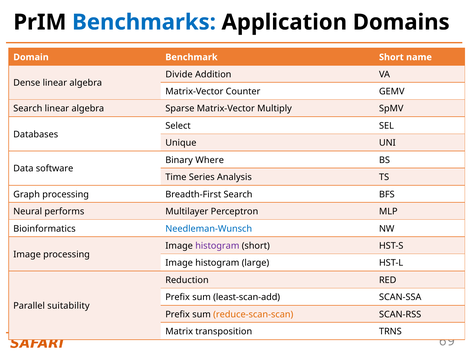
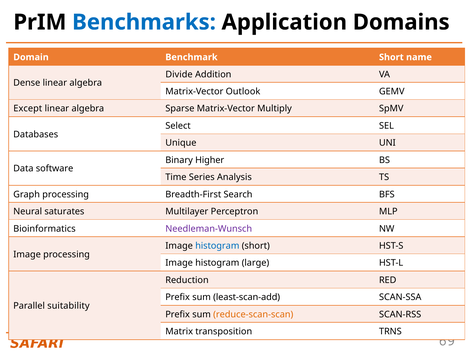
Counter: Counter -> Outlook
Search at (28, 109): Search -> Except
Where: Where -> Higher
performs: performs -> saturates
Needleman-Wunsch colour: blue -> purple
histogram at (217, 246) colour: purple -> blue
